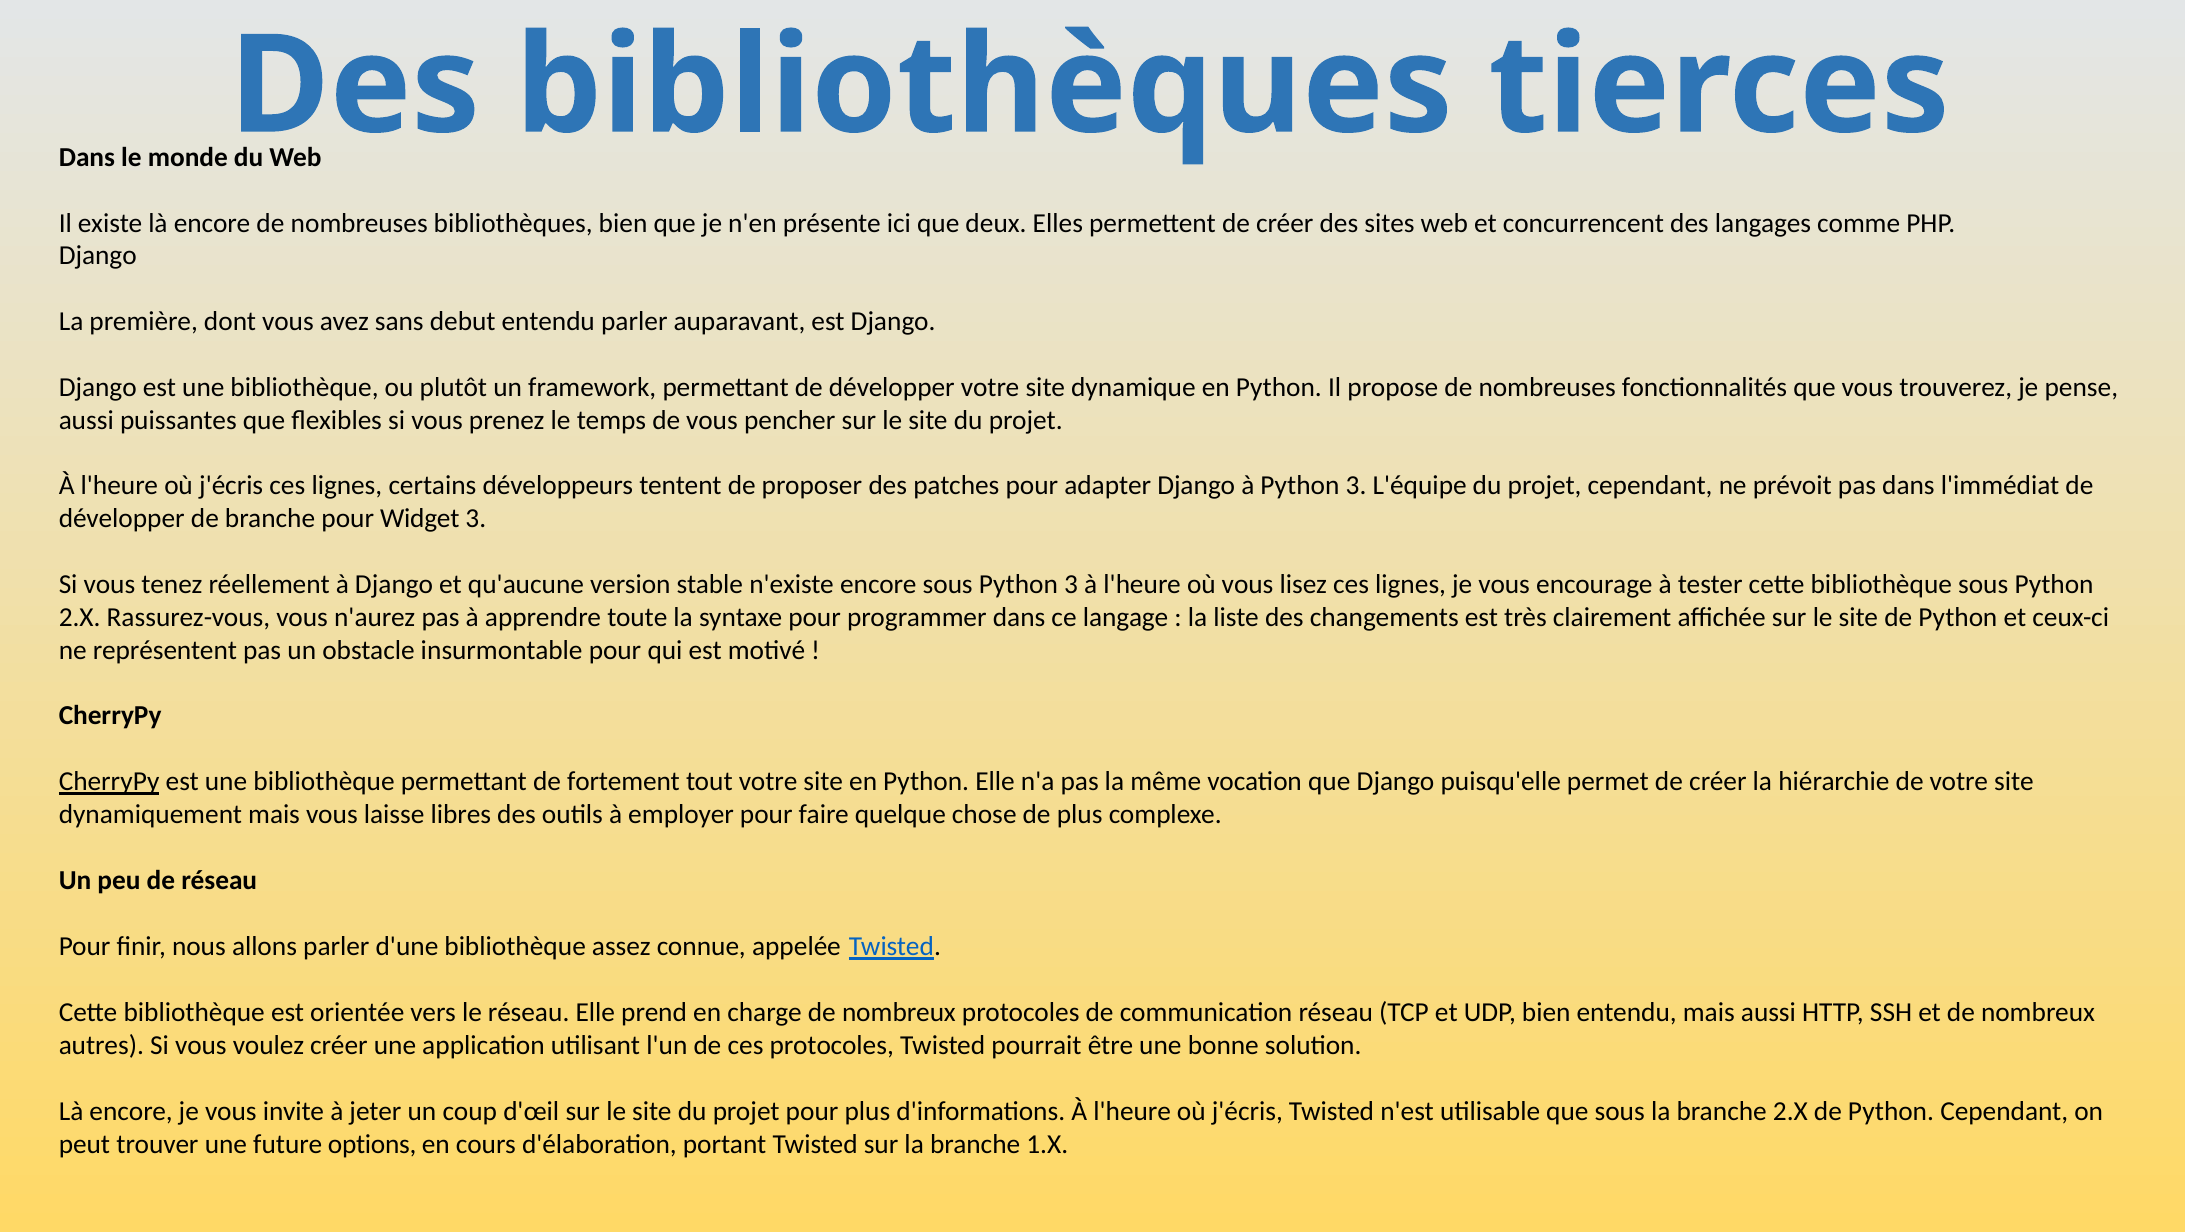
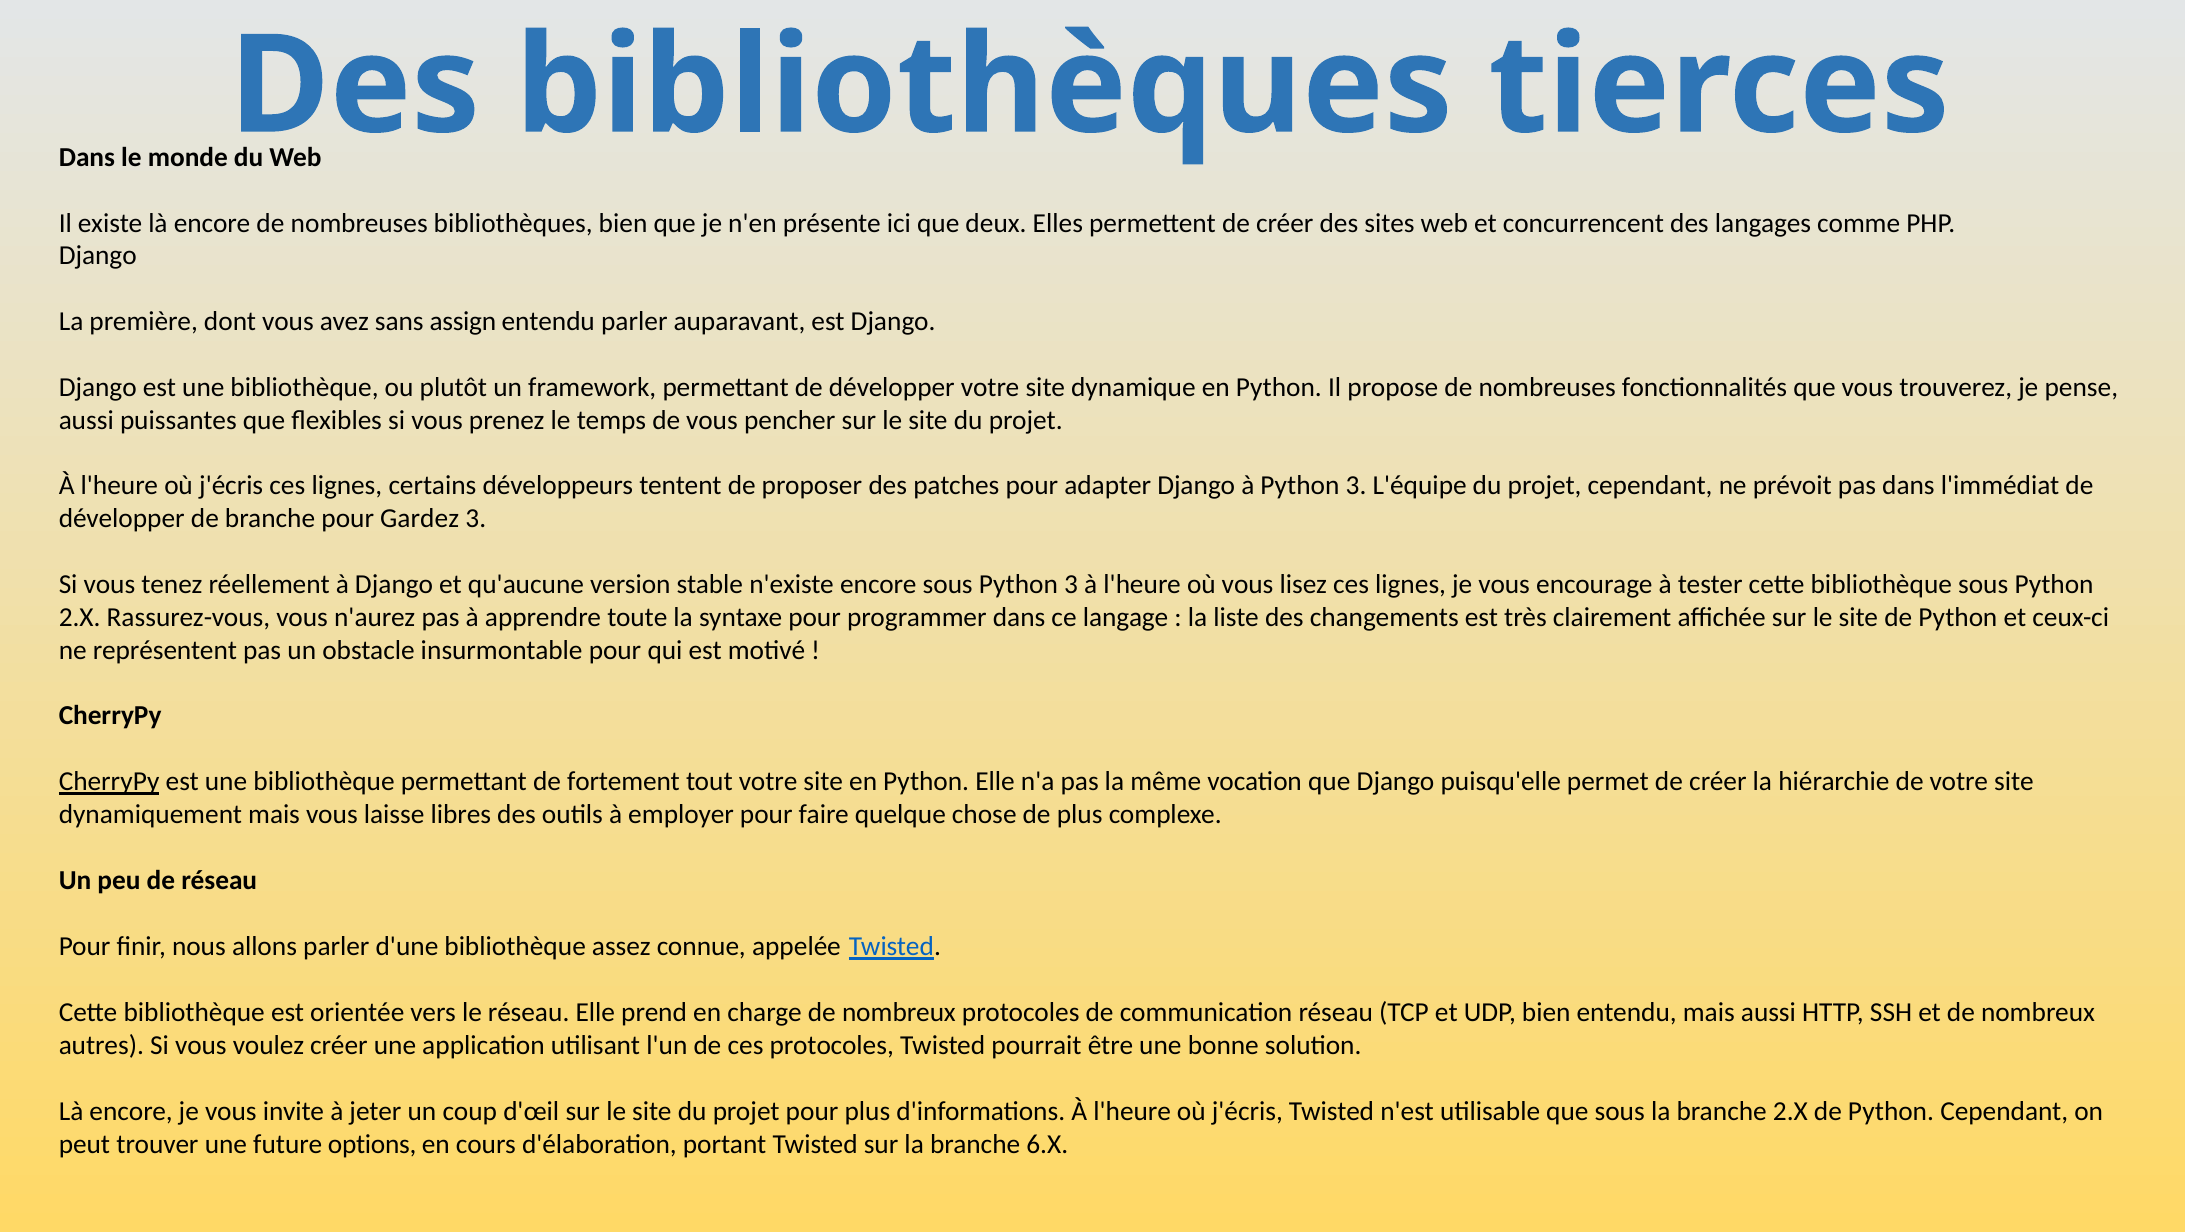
debut: debut -> assign
Widget: Widget -> Gardez
1.X: 1.X -> 6.X
